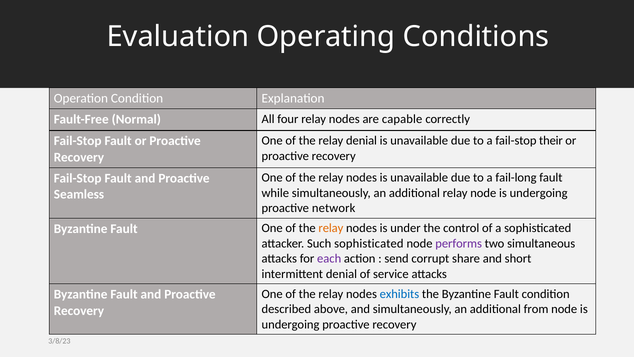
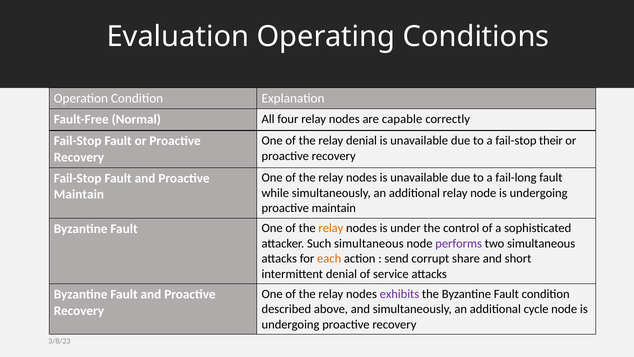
Seamless at (79, 194): Seamless -> Maintain
network at (334, 208): network -> maintain
Such sophisticated: sophisticated -> simultaneous
each colour: purple -> orange
exhibits colour: blue -> purple
from: from -> cycle
